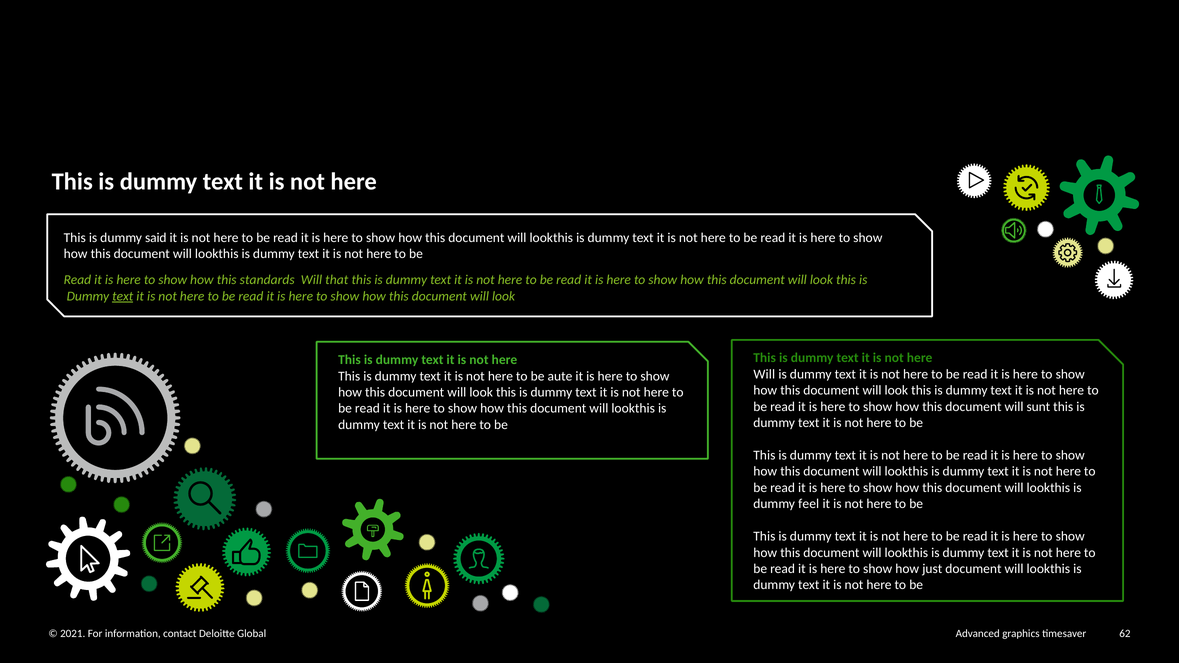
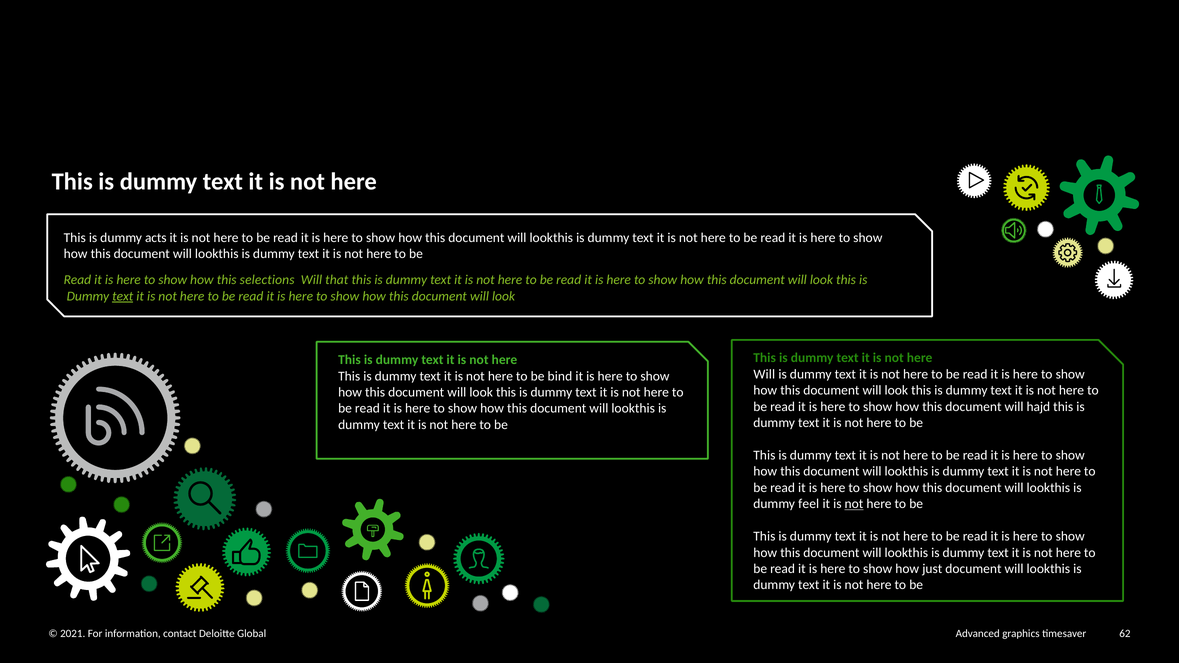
said: said -> acts
standards: standards -> selections
aute: aute -> bind
sunt: sunt -> hajd
not at (854, 504) underline: none -> present
